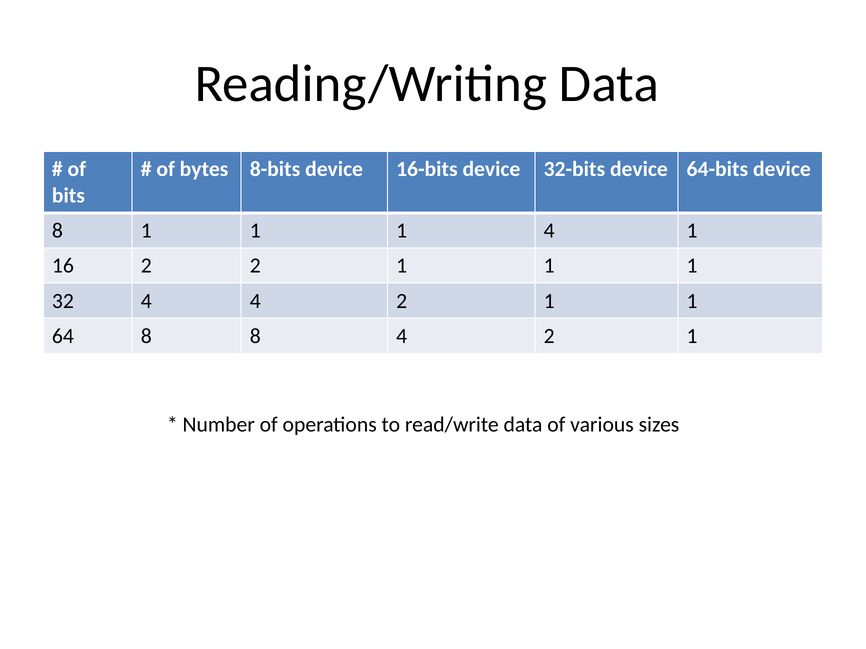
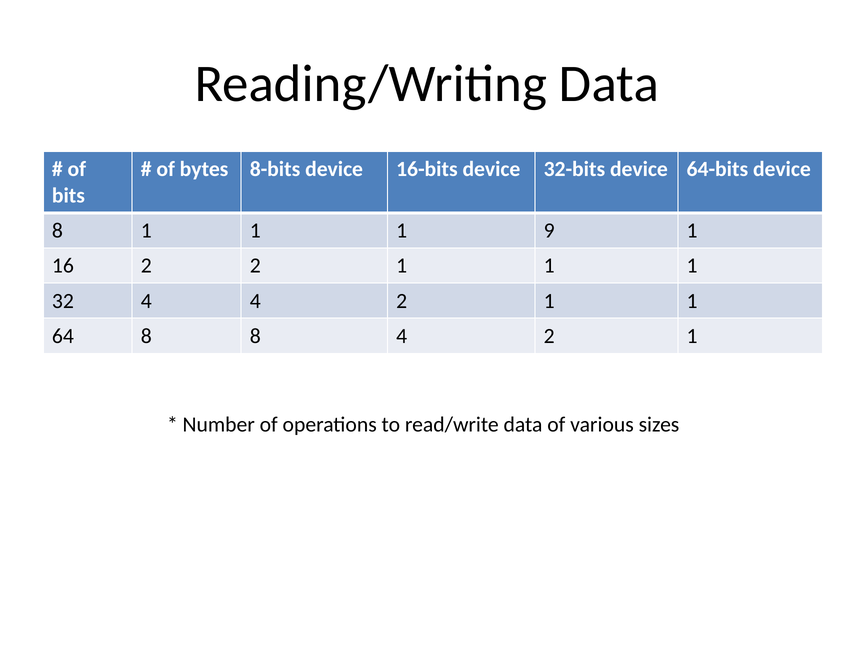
1 4: 4 -> 9
